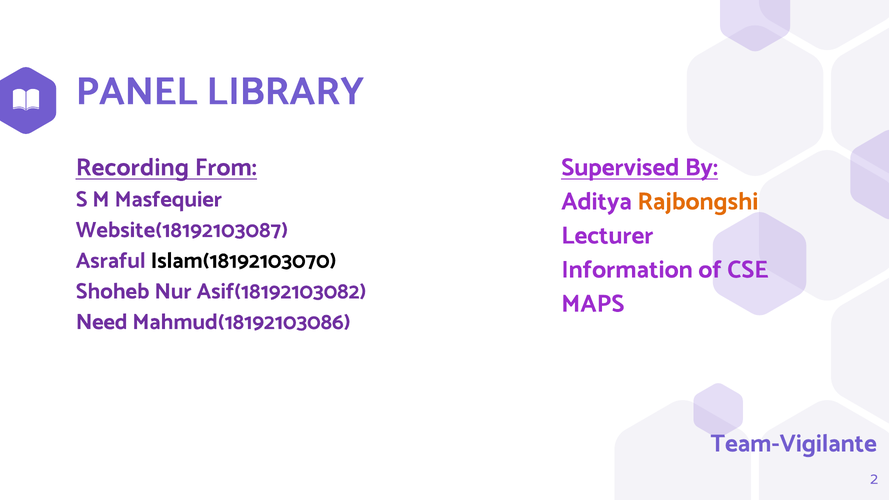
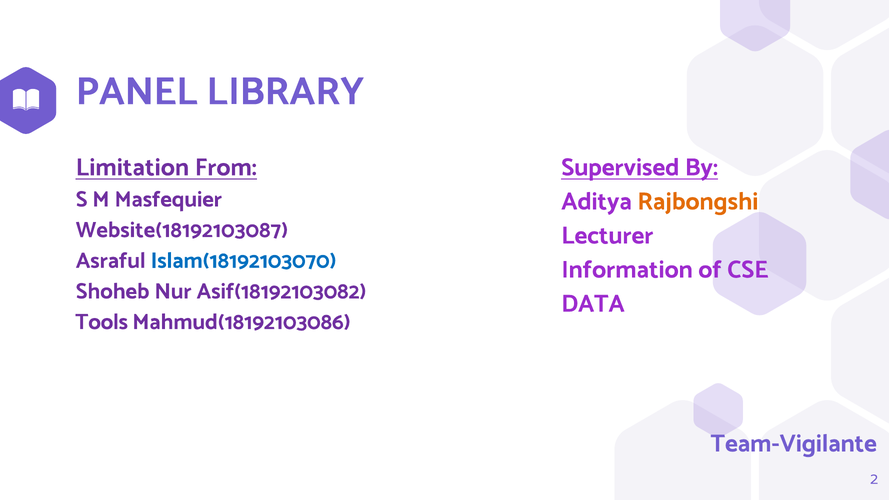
Recording: Recording -> Limitation
Islam(18192103070 colour: black -> blue
MAPS: MAPS -> DATA
Need: Need -> Tools
